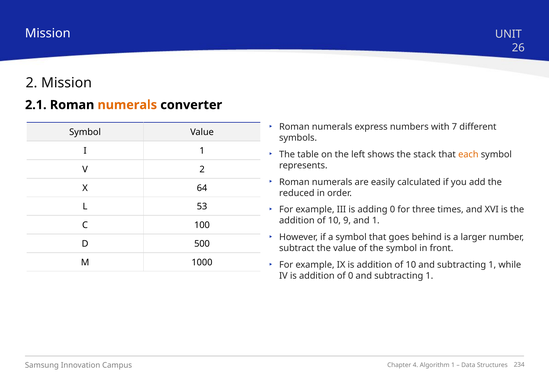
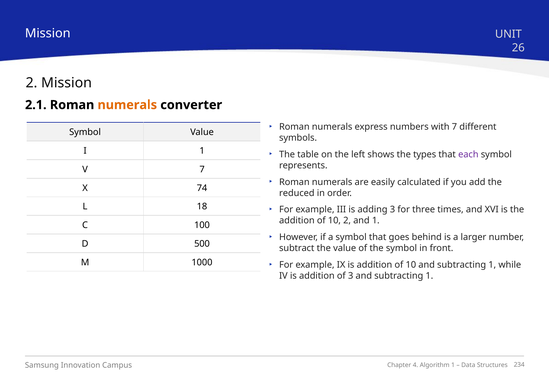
stack: stack -> types
each colour: orange -> purple
V 2: 2 -> 7
64: 64 -> 74
53: 53 -> 18
adding 0: 0 -> 3
10 9: 9 -> 2
of 0: 0 -> 3
